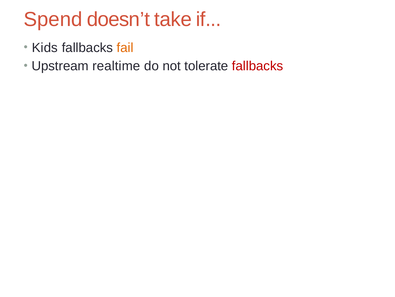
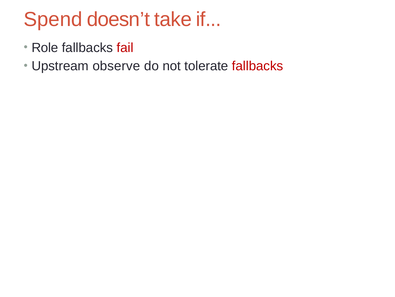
Kids: Kids -> Role
fail colour: orange -> red
realtime: realtime -> observe
